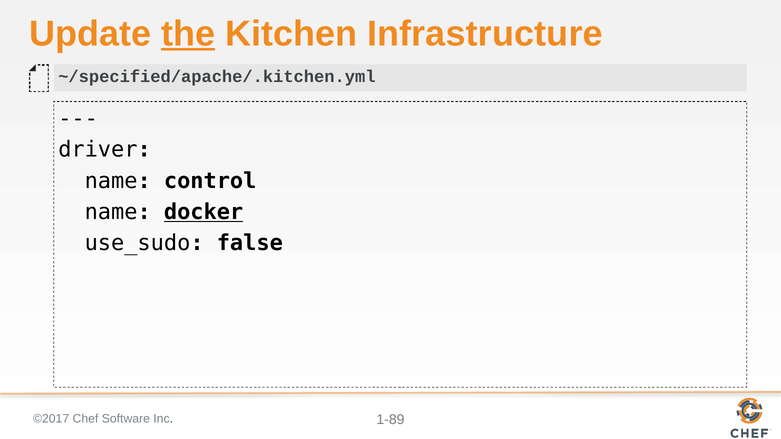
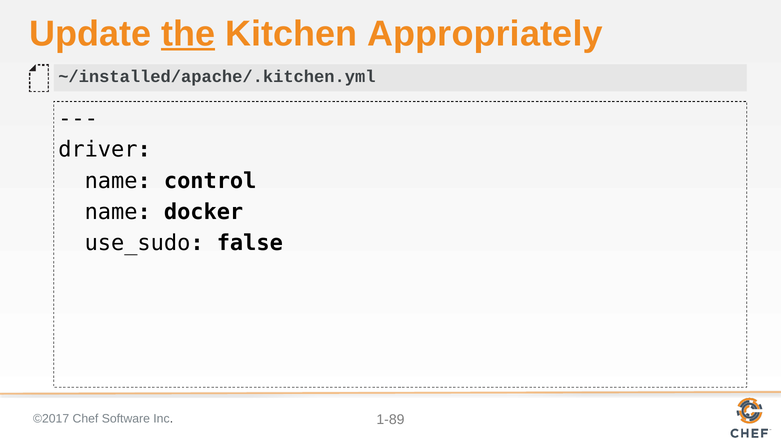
Infrastructure: Infrastructure -> Appropriately
~/specified/apache/.kitchen.yml: ~/specified/apache/.kitchen.yml -> ~/installed/apache/.kitchen.yml
docker underline: present -> none
